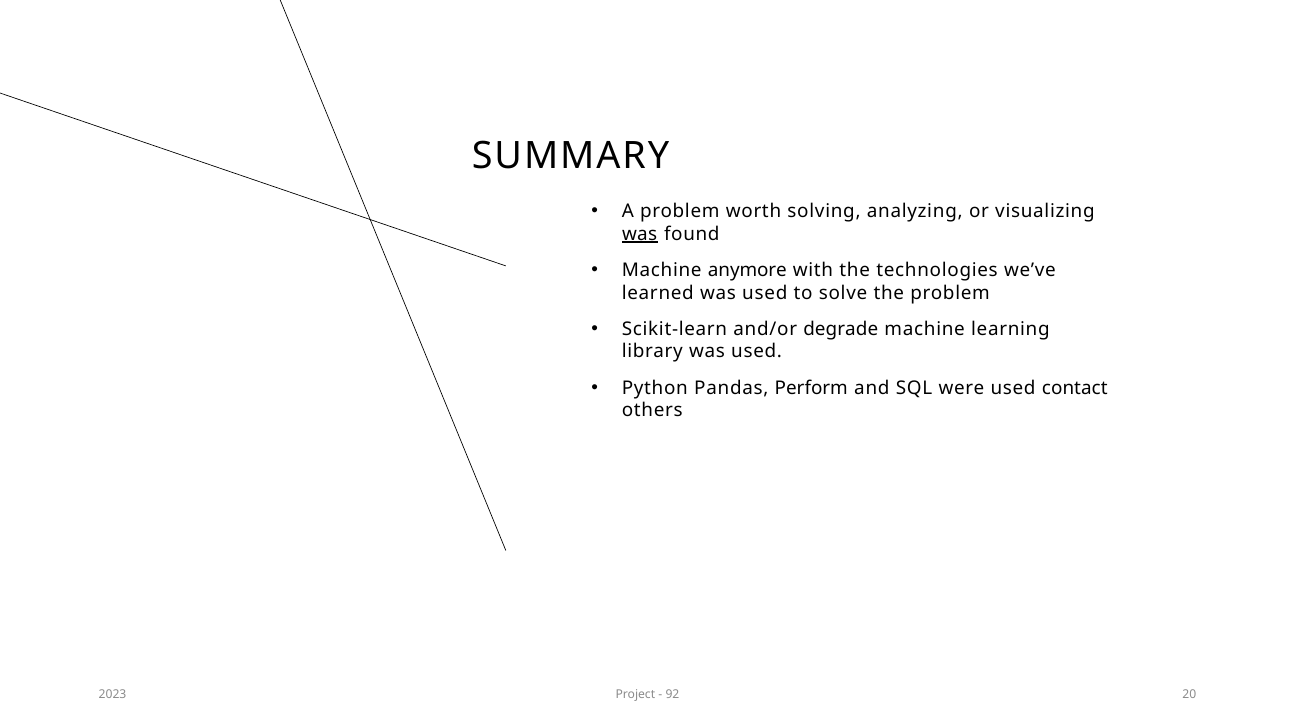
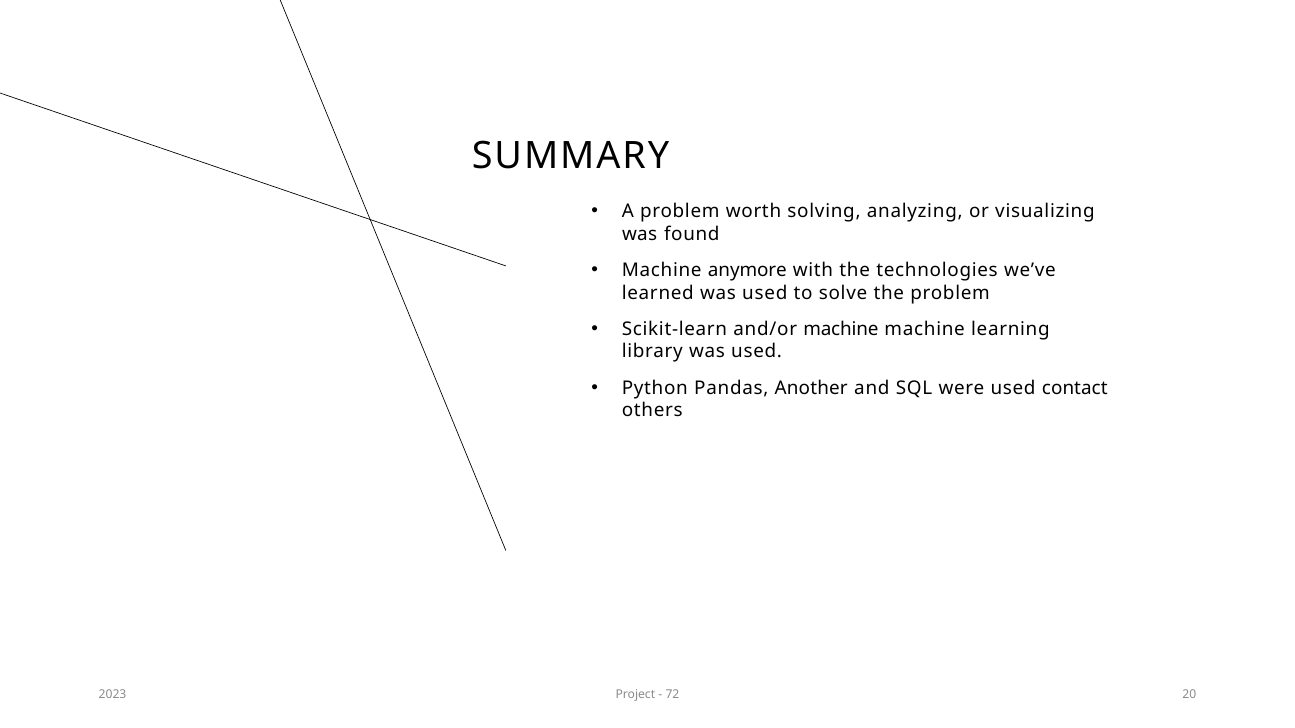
was at (640, 234) underline: present -> none
and/or degrade: degrade -> machine
Perform: Perform -> Another
92: 92 -> 72
